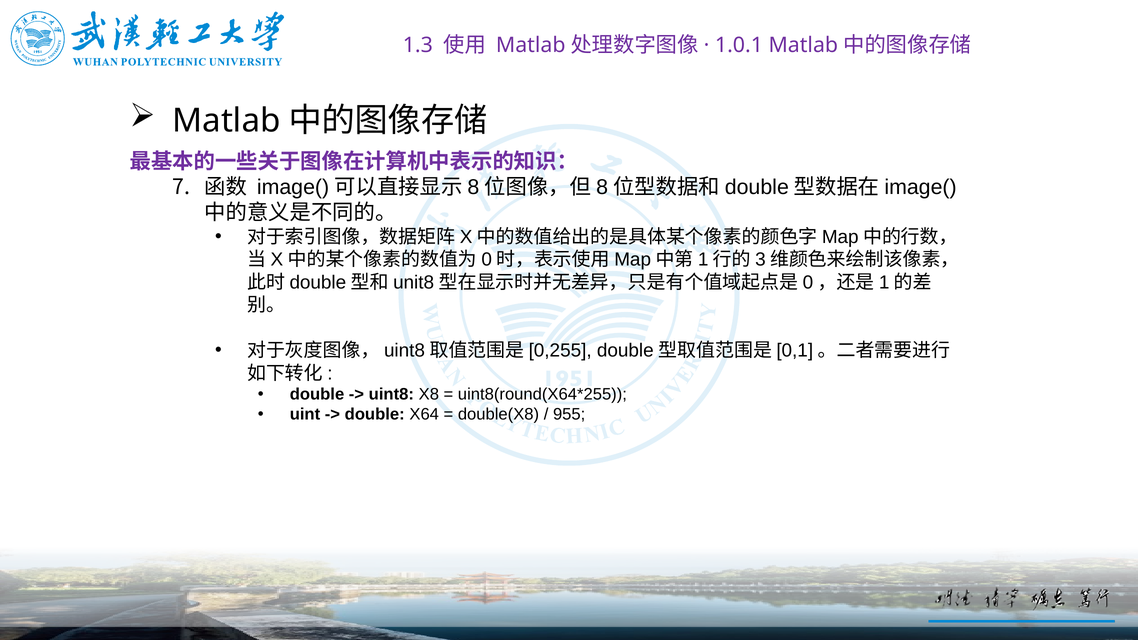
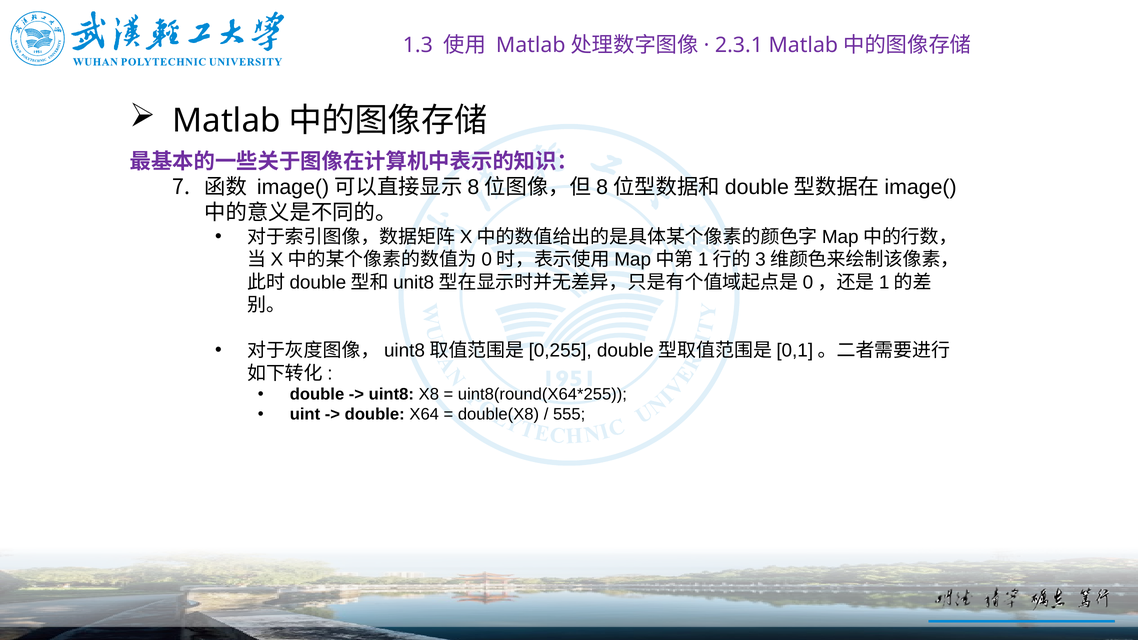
1.0.1: 1.0.1 -> 2.3.1
955: 955 -> 555
